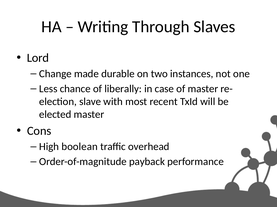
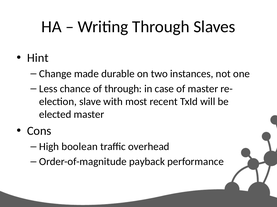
Lord: Lord -> Hint
of liberally: liberally -> through
